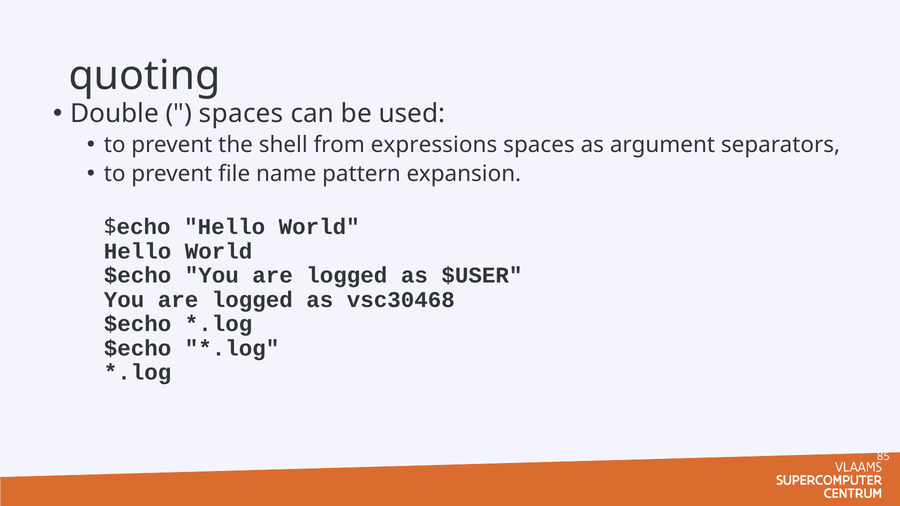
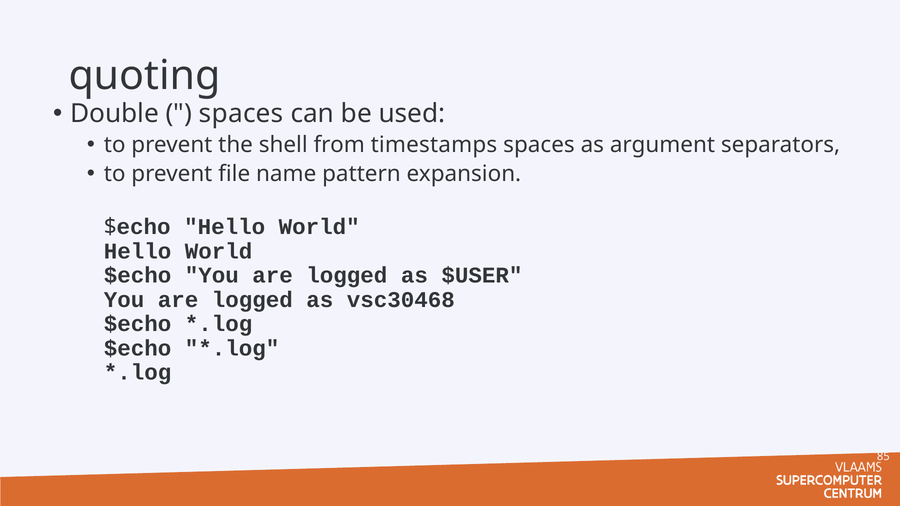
expressions: expressions -> timestamps
